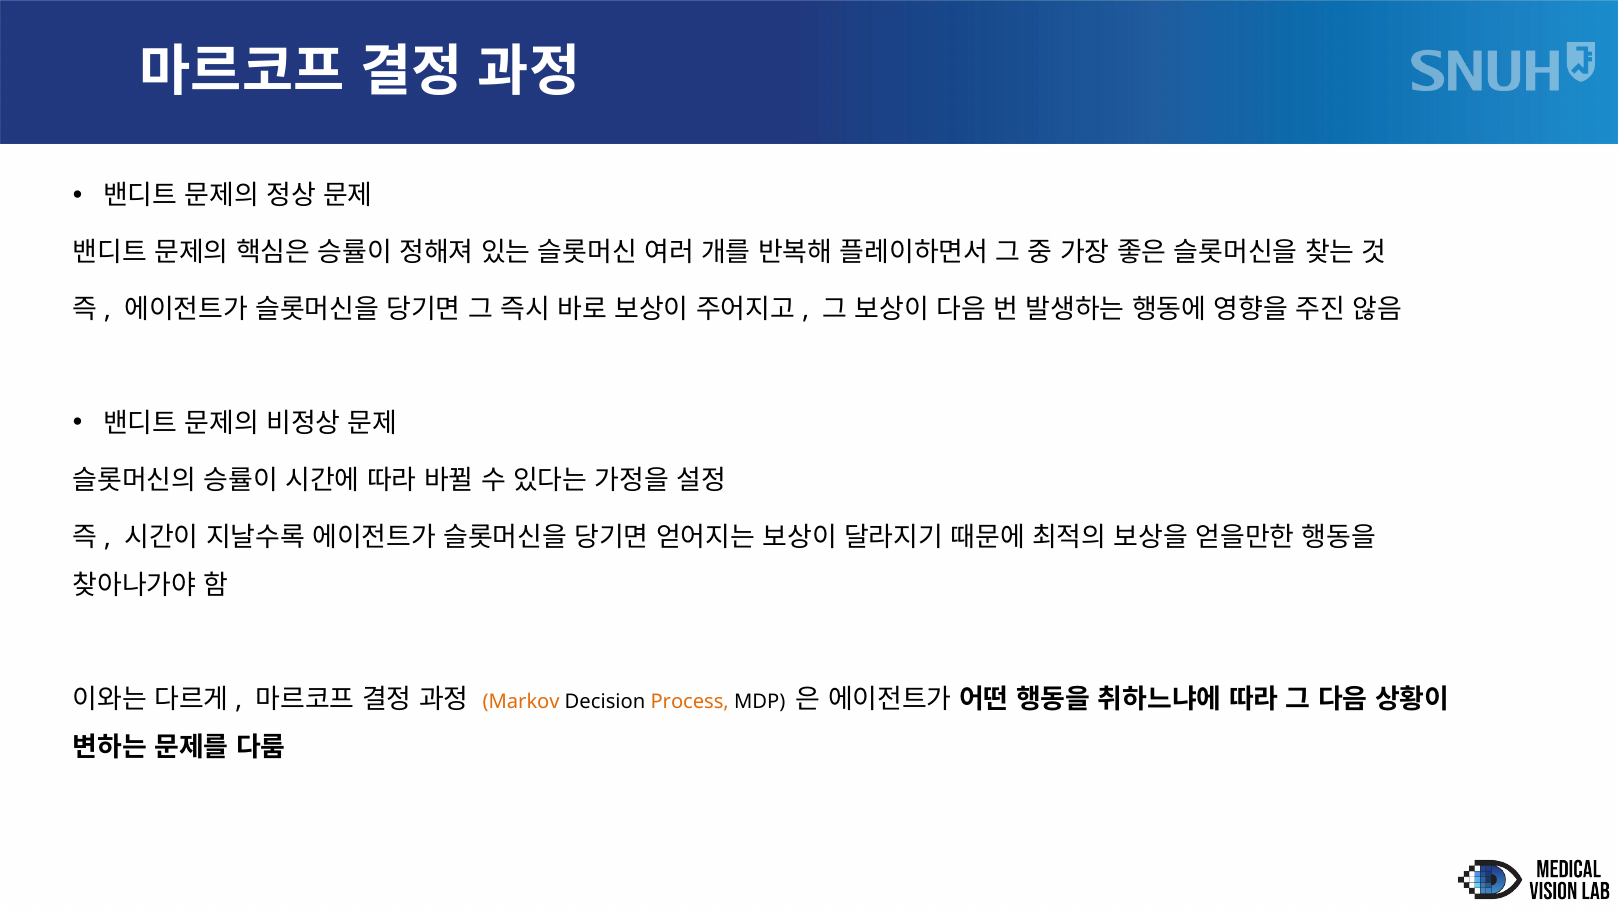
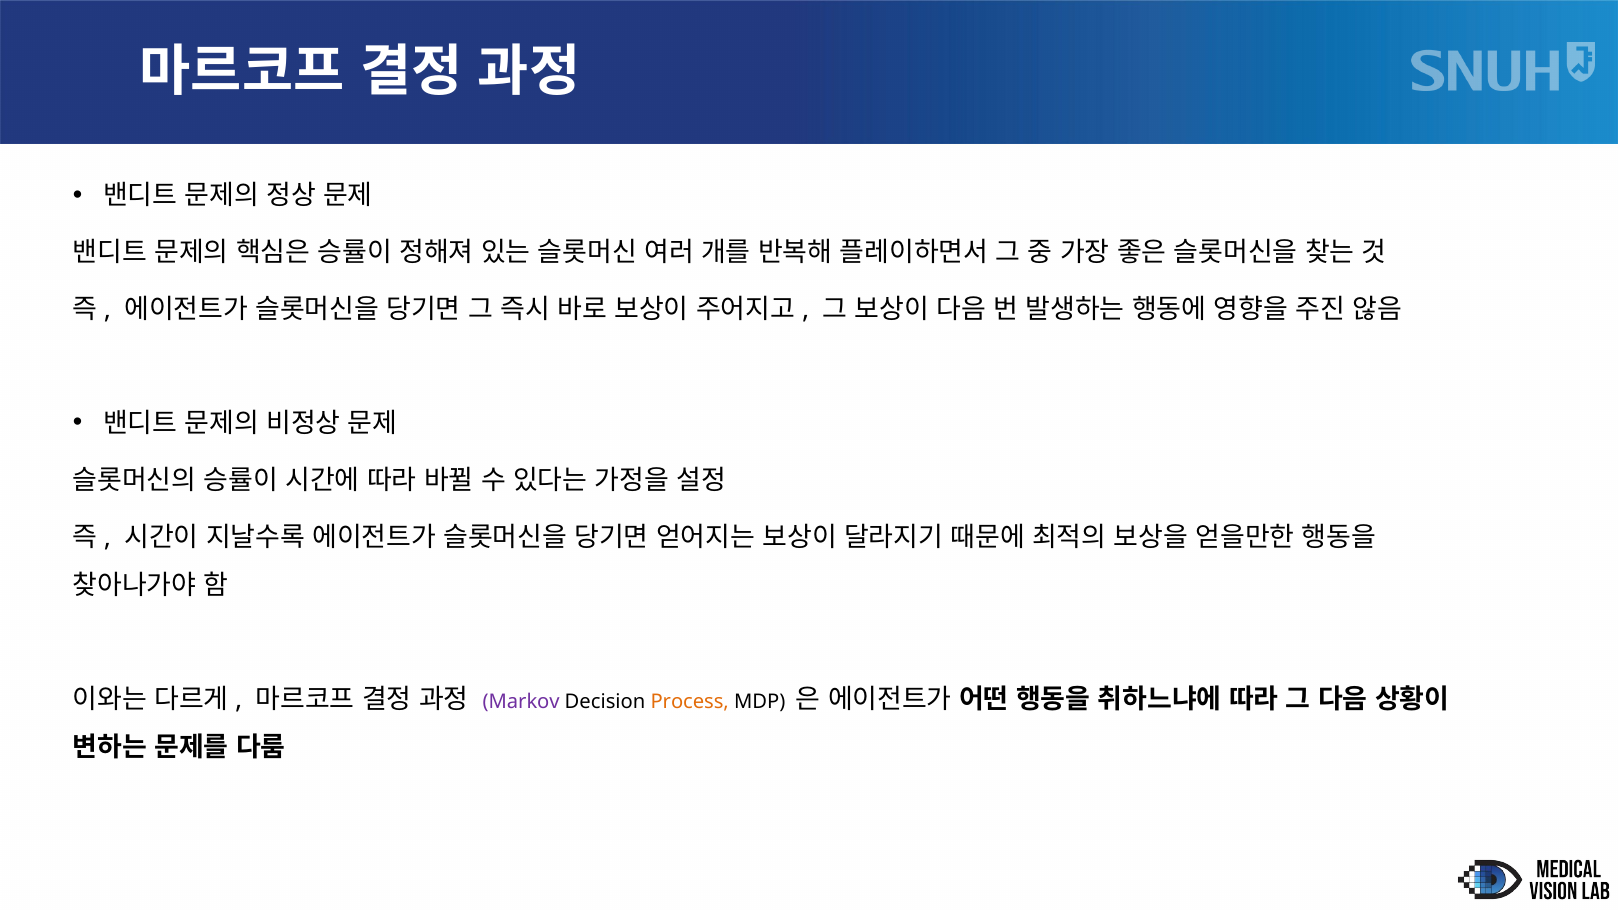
Markov colour: orange -> purple
